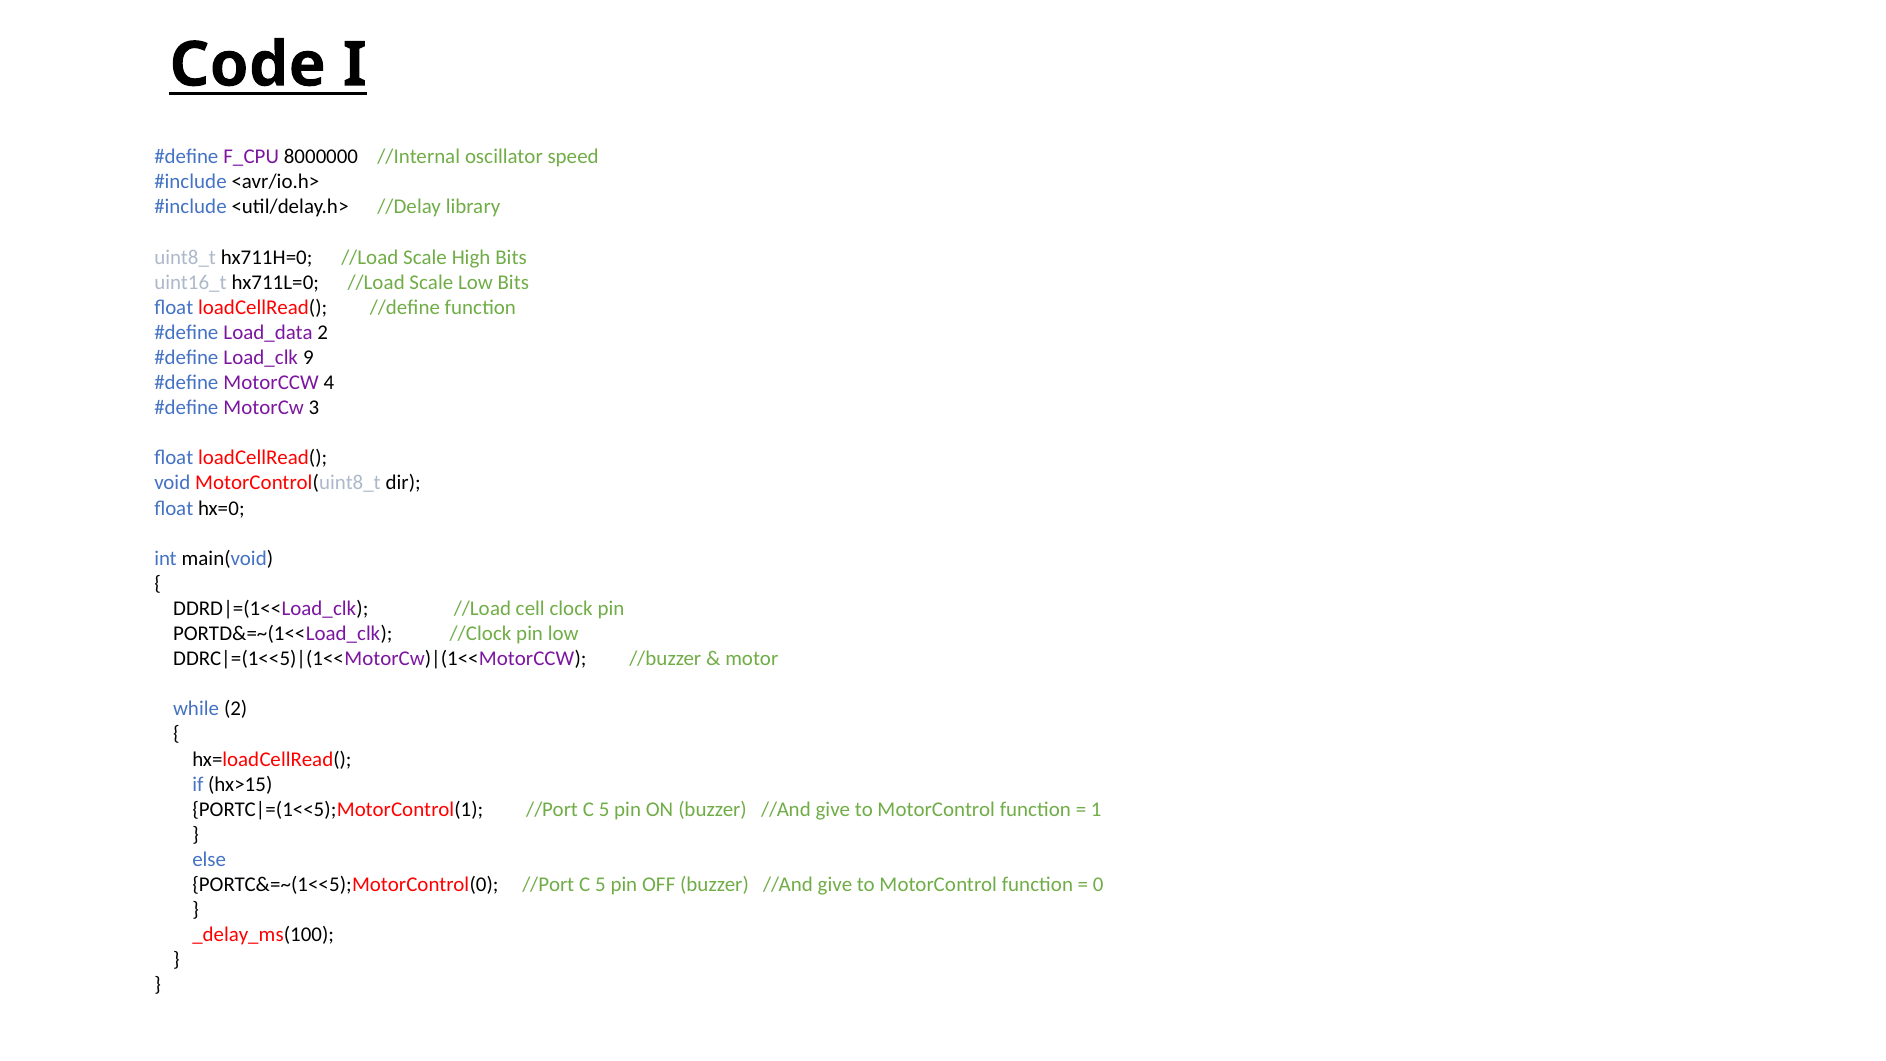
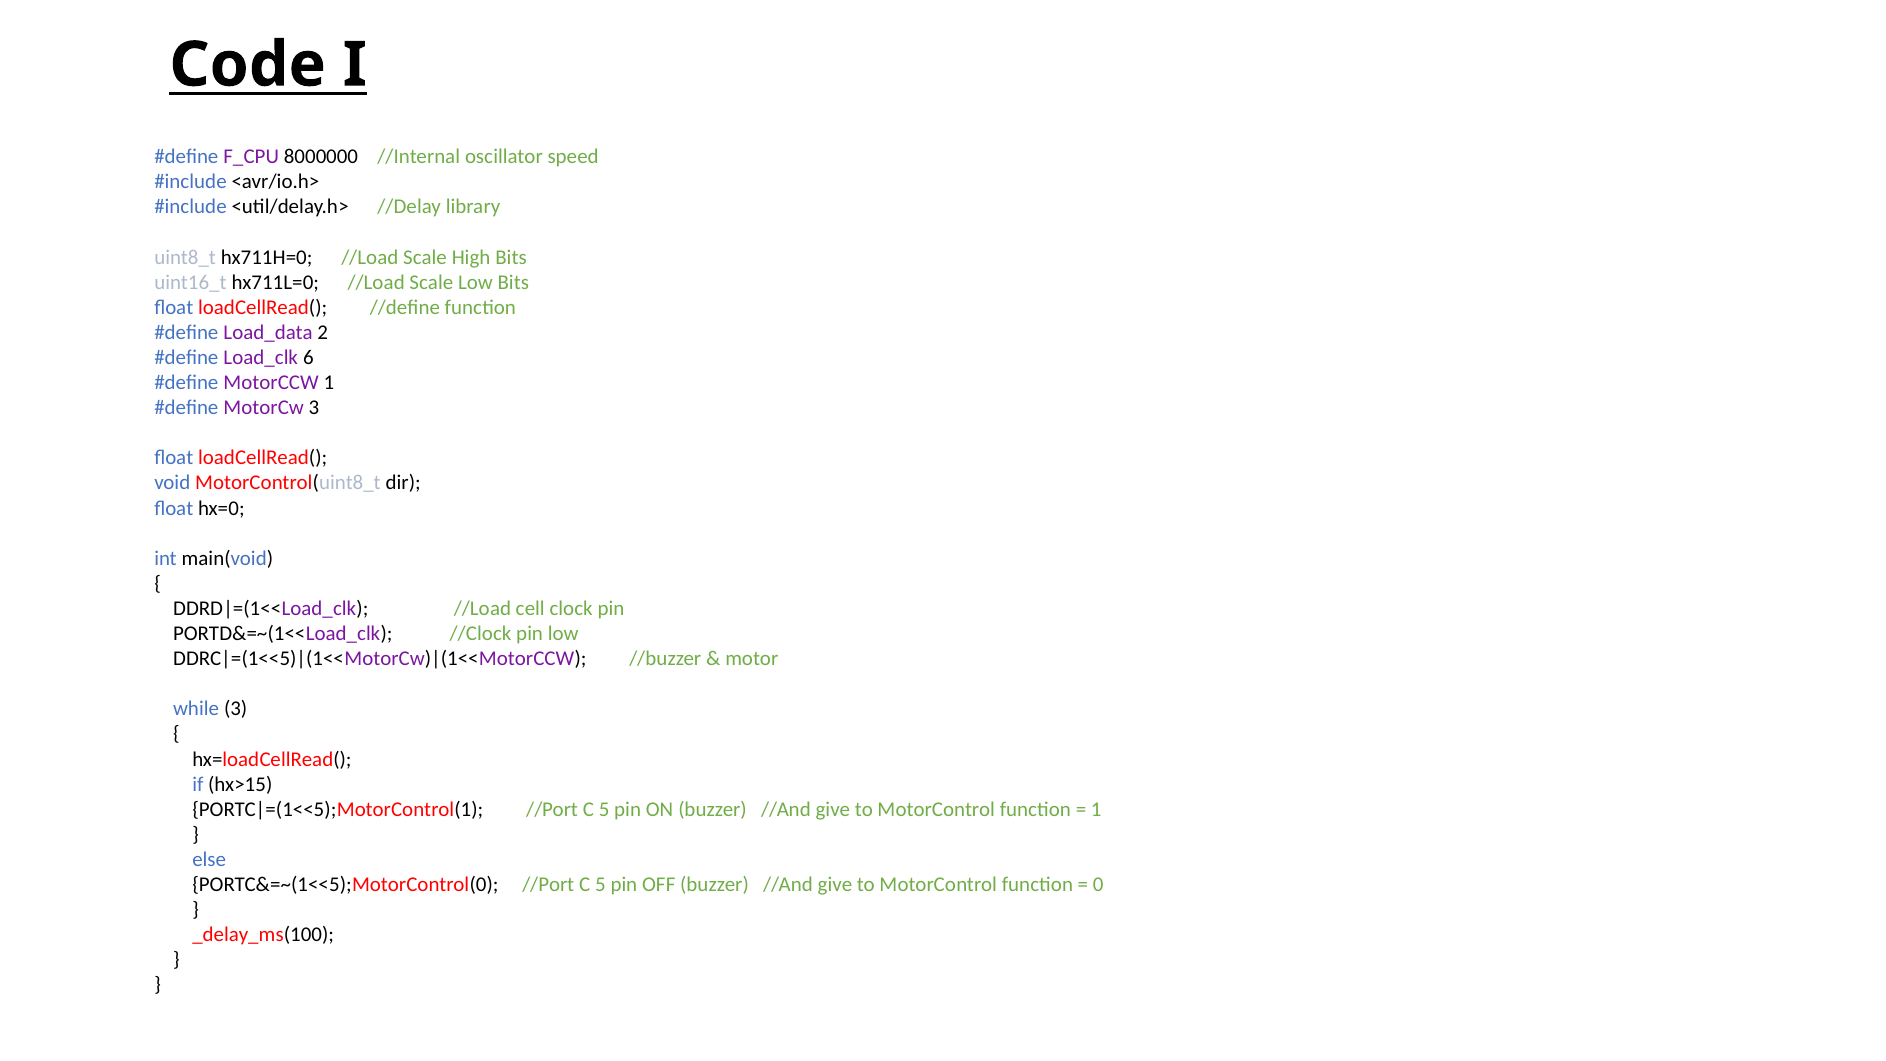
9: 9 -> 6
MotorCCW 4: 4 -> 1
while 2: 2 -> 3
